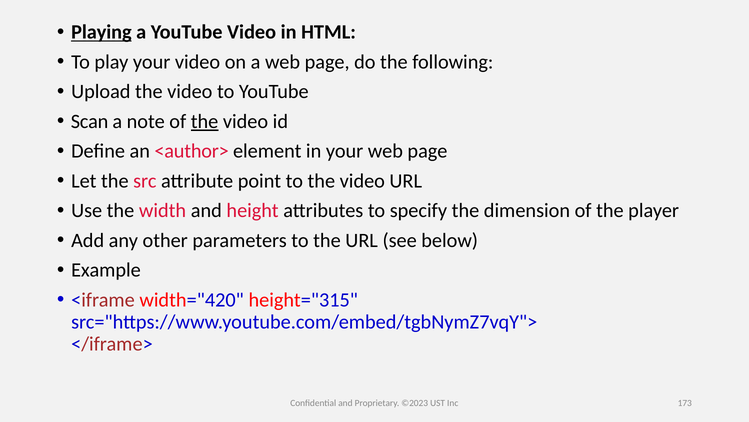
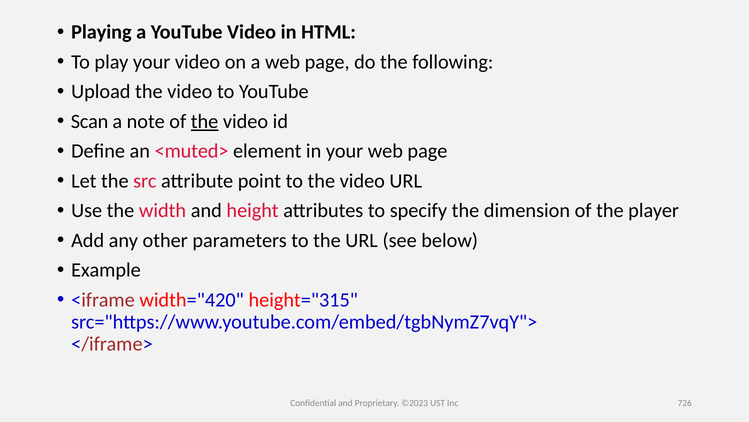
Playing underline: present -> none
<author>: <author> -> <muted>
173: 173 -> 726
